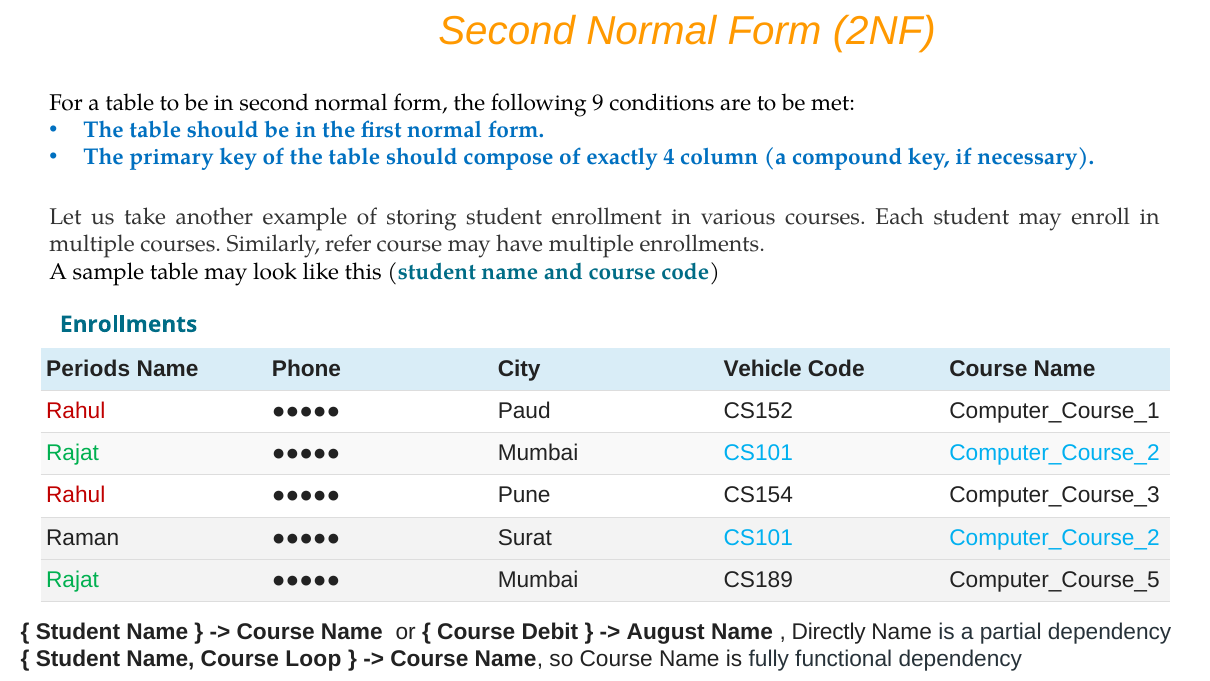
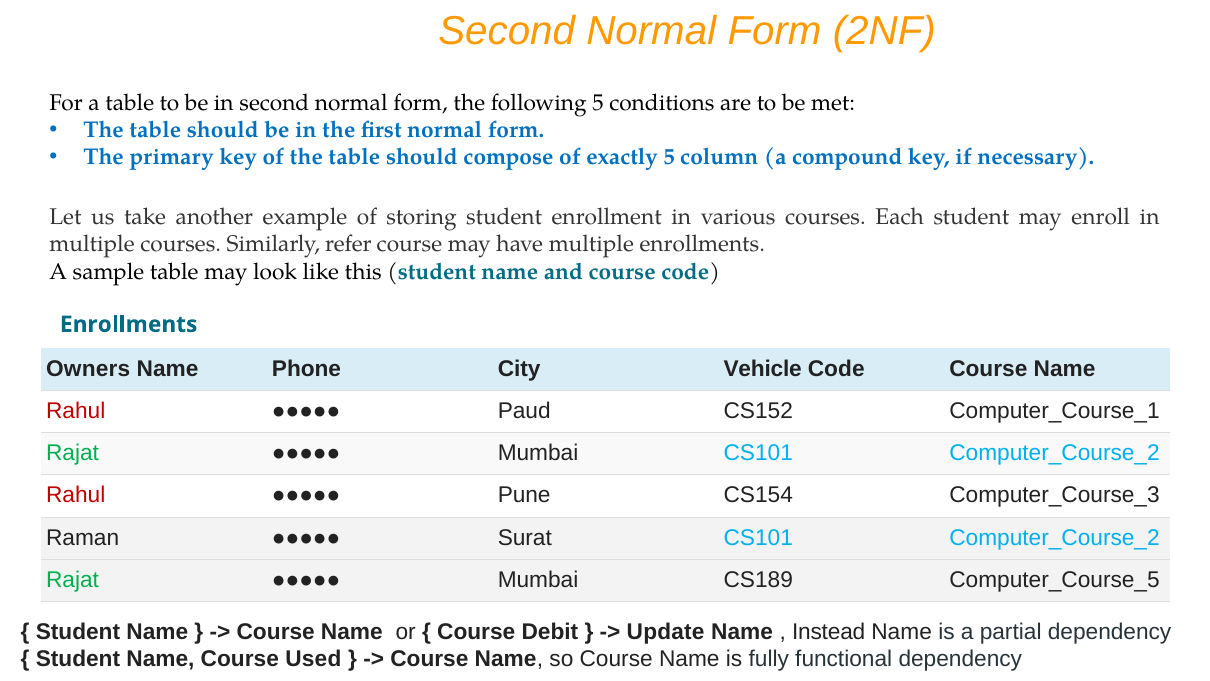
following 9: 9 -> 5
exactly 4: 4 -> 5
Periods: Periods -> Owners
August: August -> Update
Directly: Directly -> Instead
Loop: Loop -> Used
